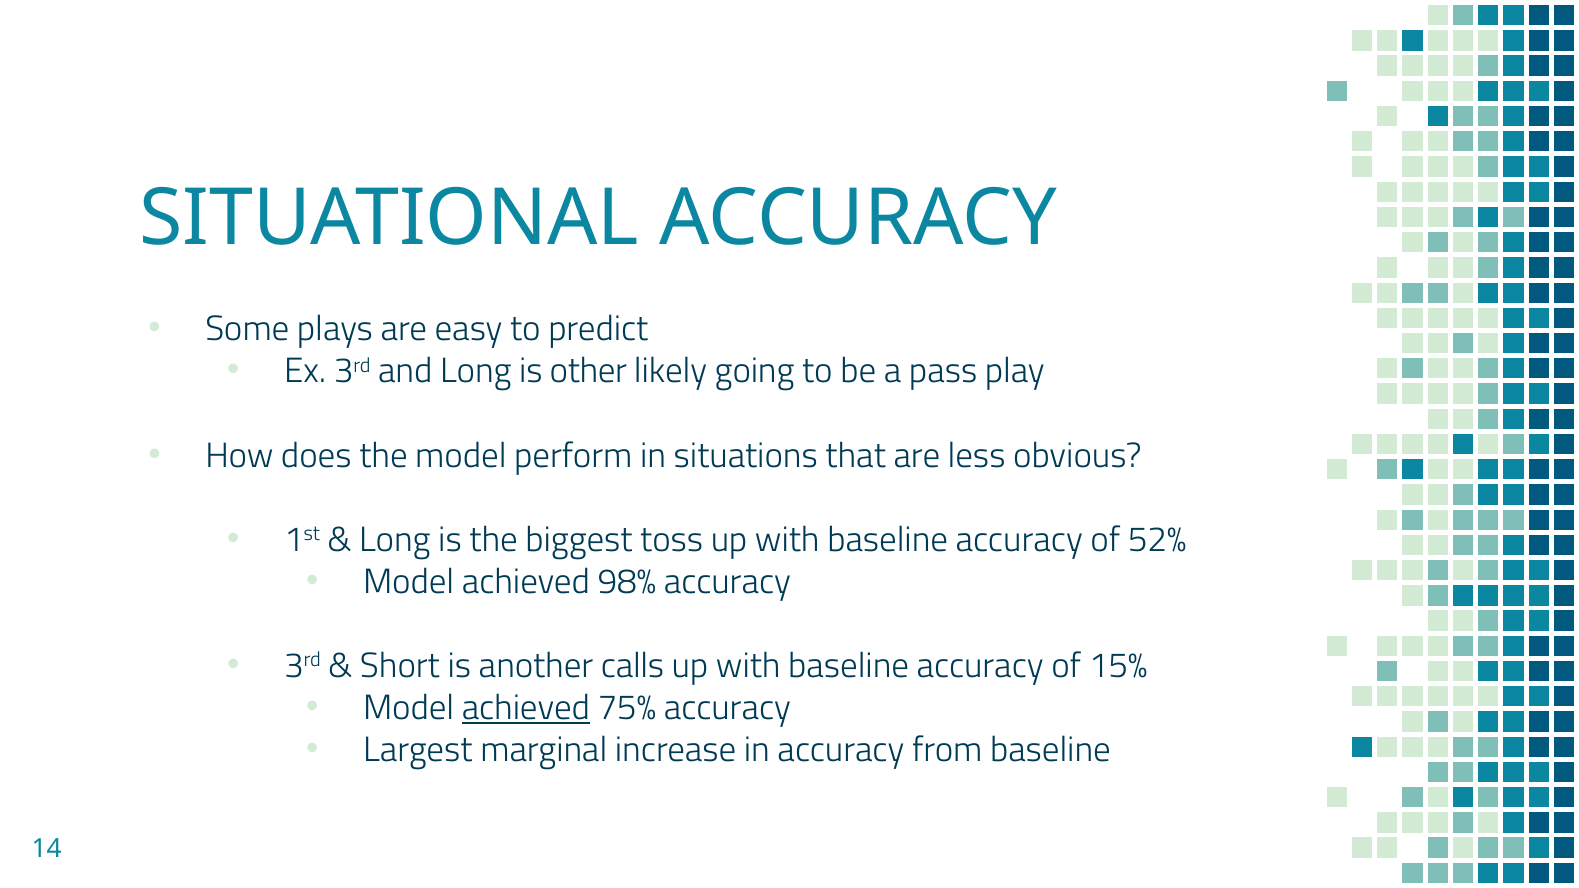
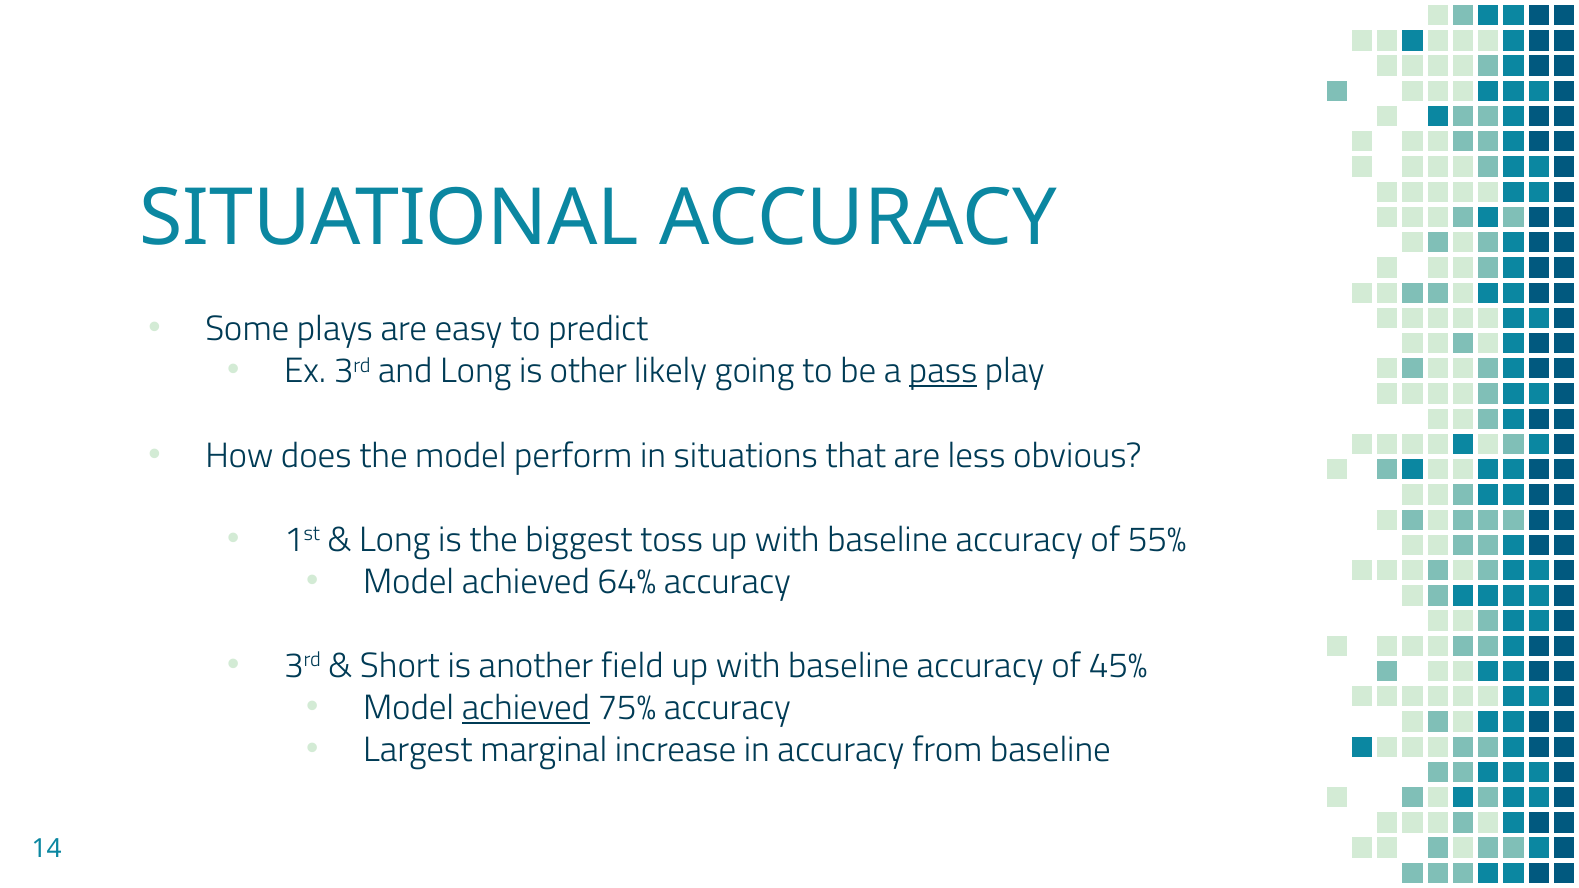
pass underline: none -> present
52%: 52% -> 55%
98%: 98% -> 64%
calls: calls -> field
15%: 15% -> 45%
